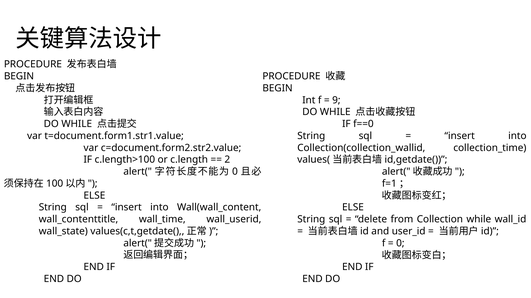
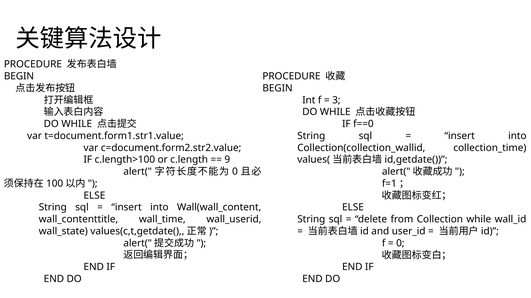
9: 9 -> 3
2: 2 -> 9
